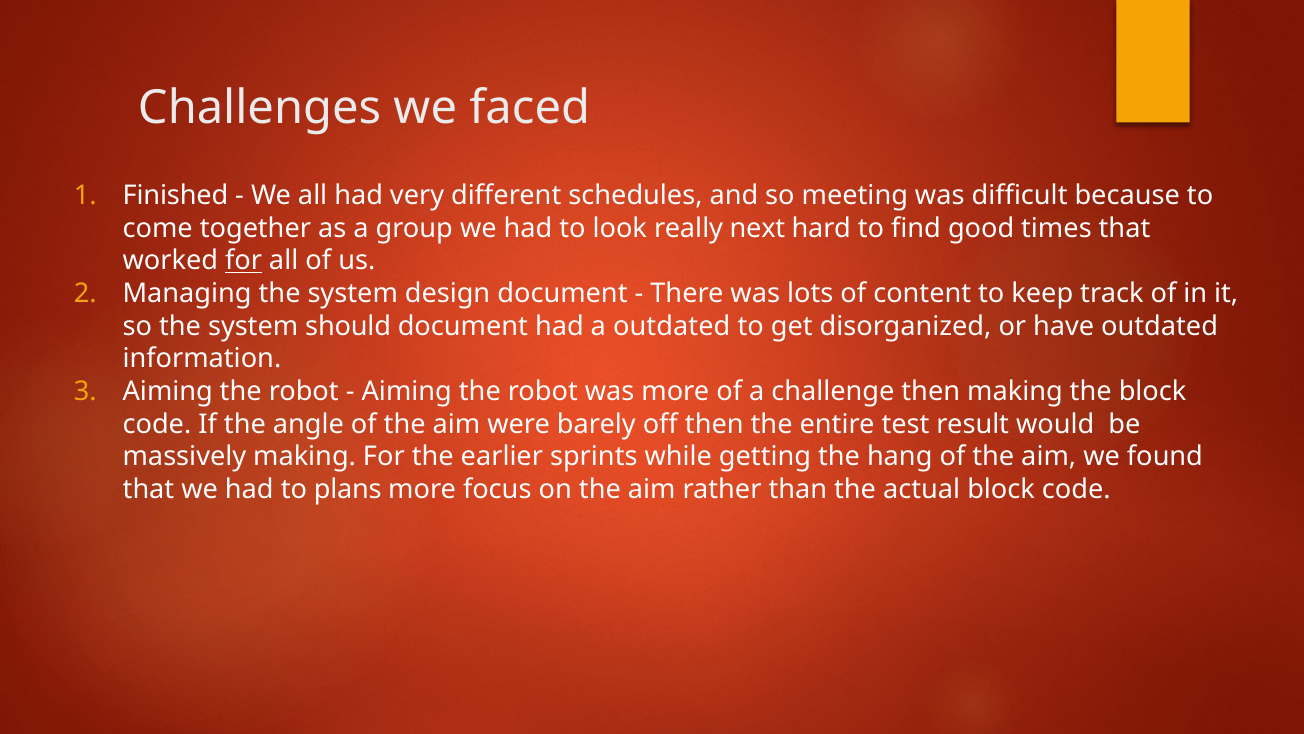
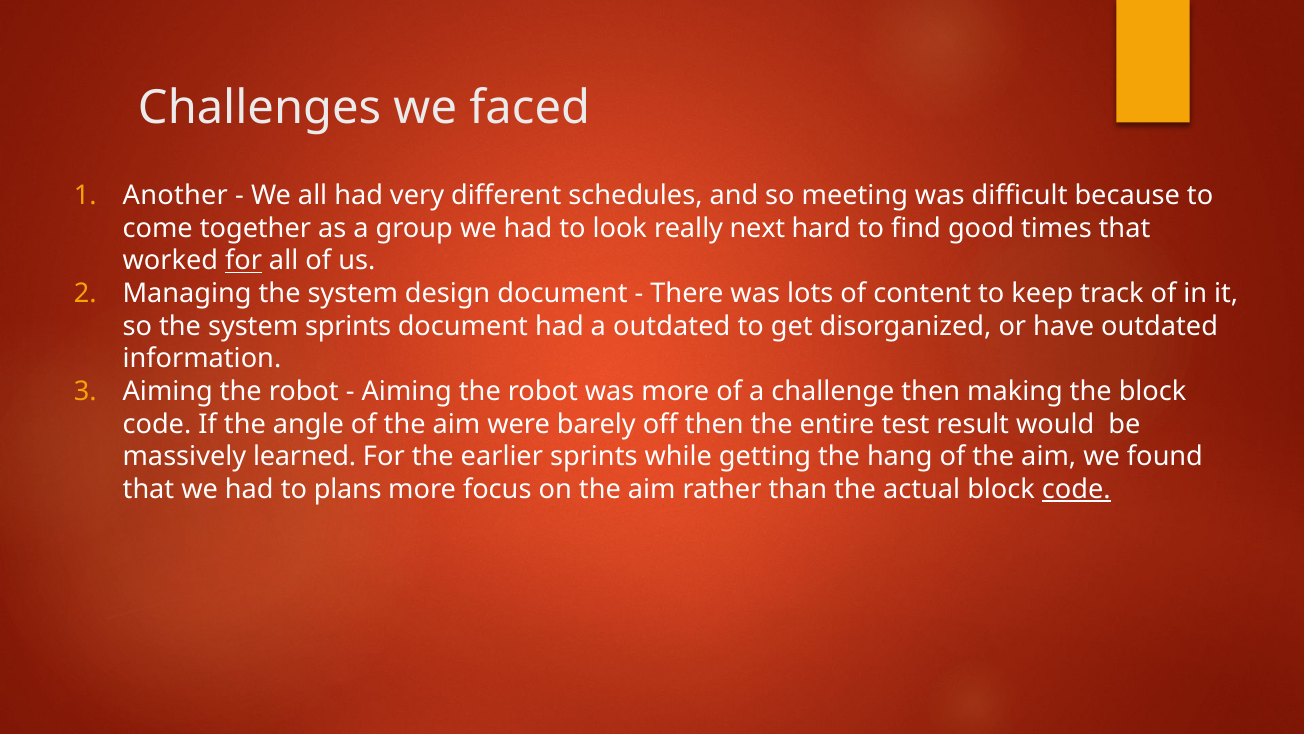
Finished: Finished -> Another
system should: should -> sprints
massively making: making -> learned
code at (1076, 489) underline: none -> present
